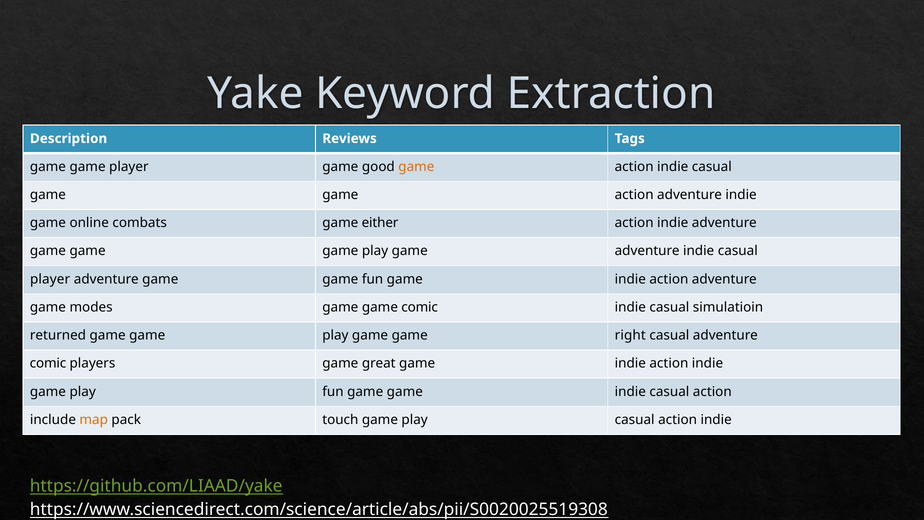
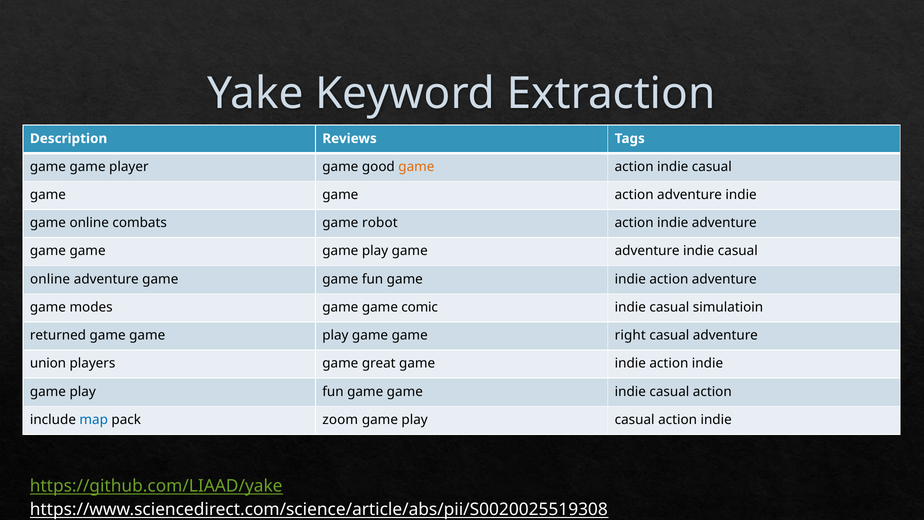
either: either -> robot
player at (50, 279): player -> online
comic at (48, 363): comic -> union
map colour: orange -> blue
touch: touch -> zoom
